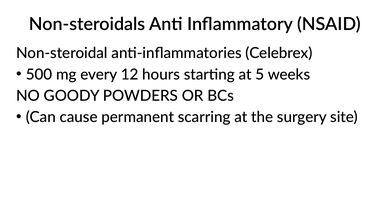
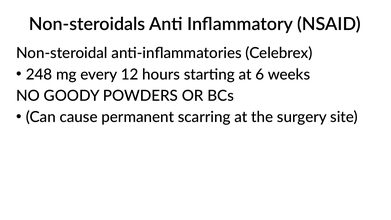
500: 500 -> 248
5: 5 -> 6
